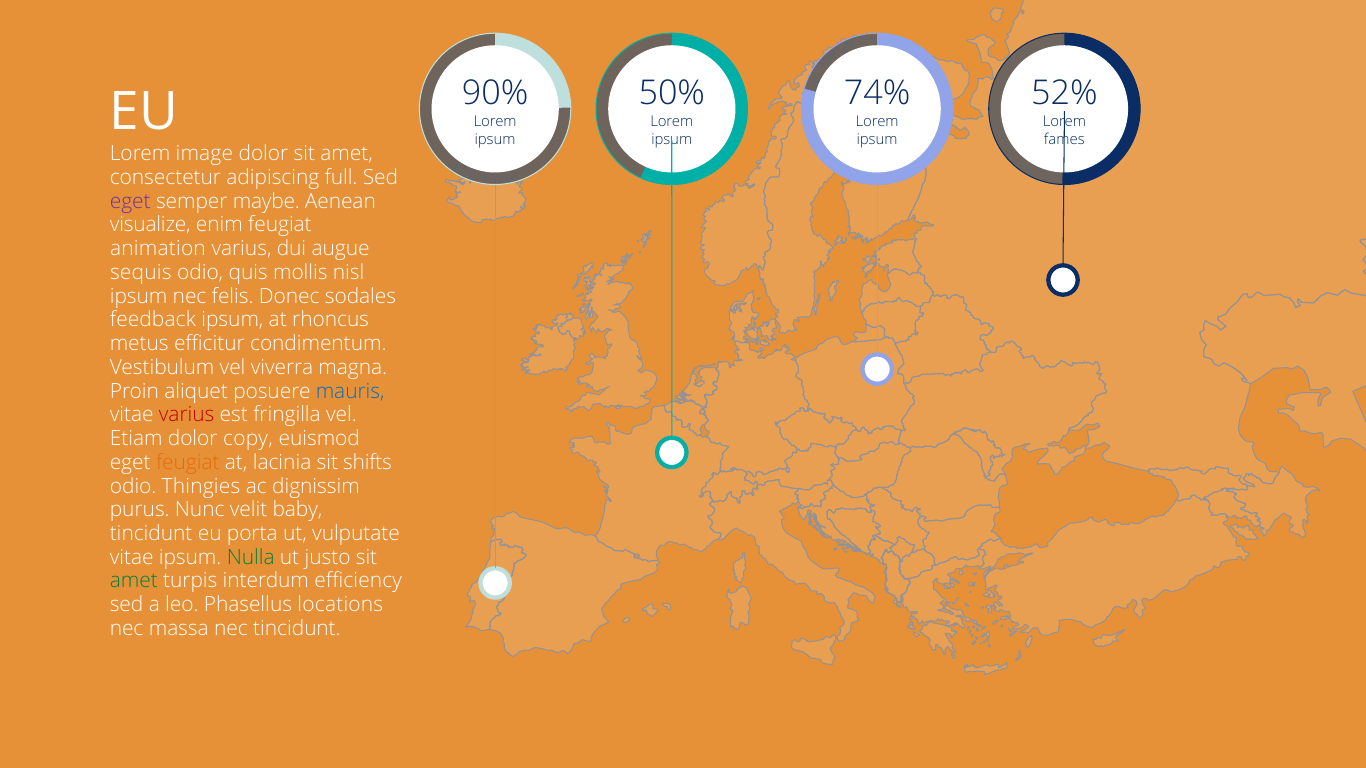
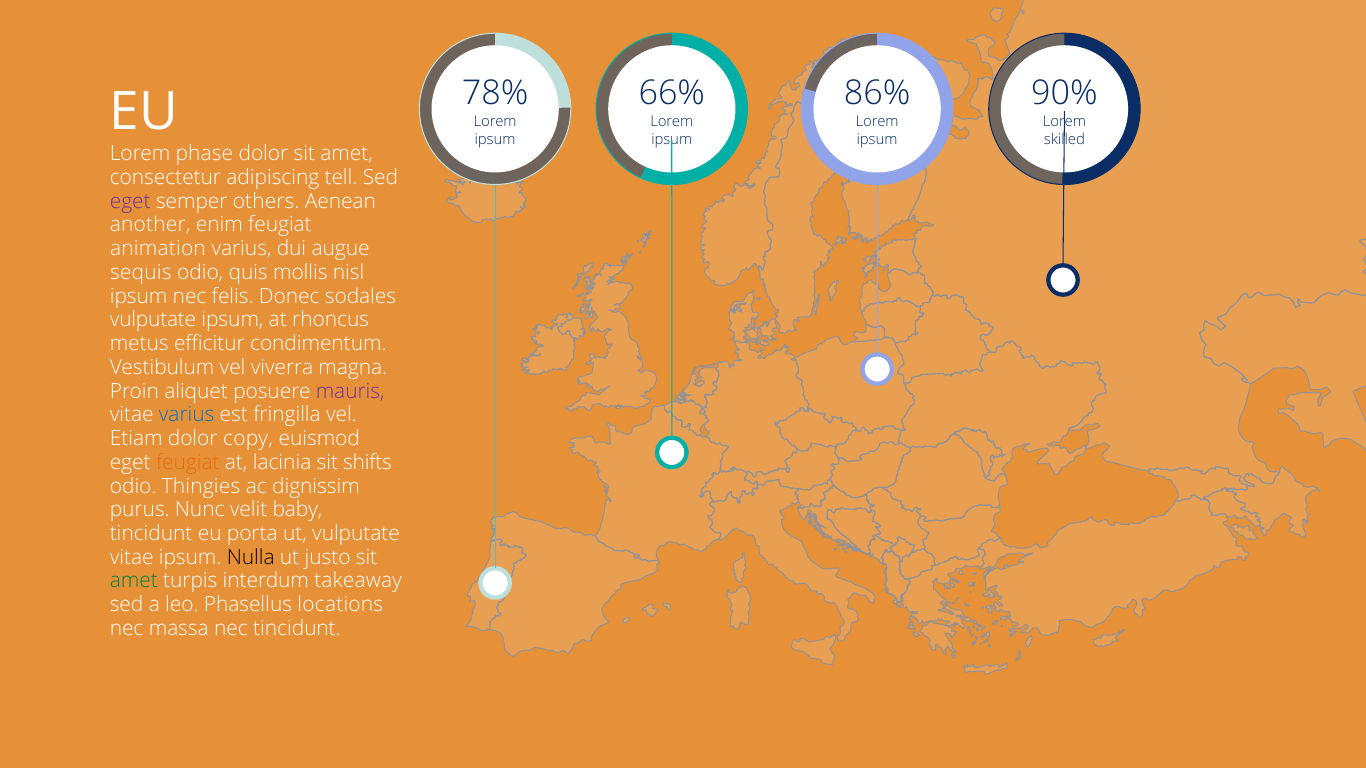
90%: 90% -> 78%
50%: 50% -> 66%
74%: 74% -> 86%
52%: 52% -> 90%
fames: fames -> skilled
image: image -> phase
full: full -> tell
maybe: maybe -> others
visualize: visualize -> another
feedback at (153, 320): feedback -> vulputate
mauris colour: blue -> purple
varius at (187, 415) colour: red -> blue
Nulla colour: green -> black
efficiency: efficiency -> takeaway
